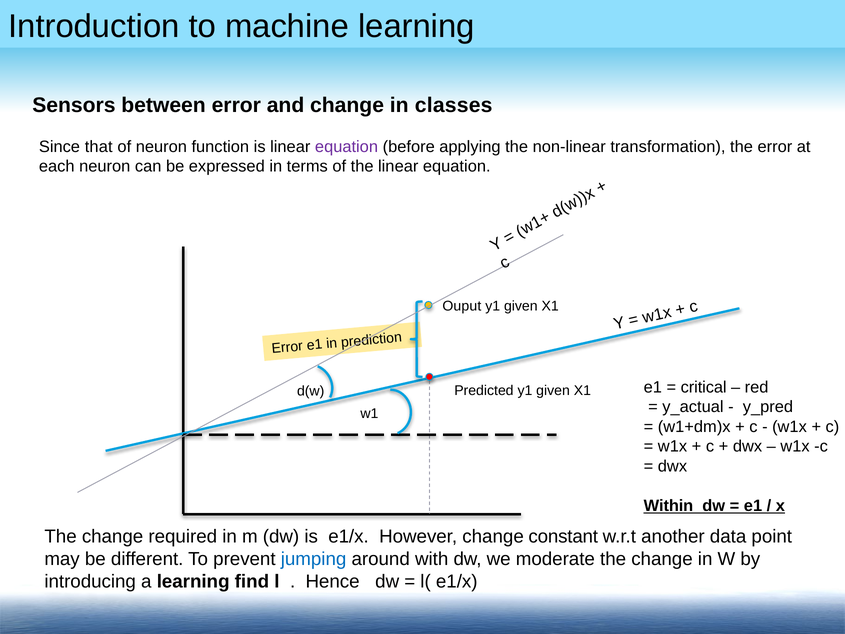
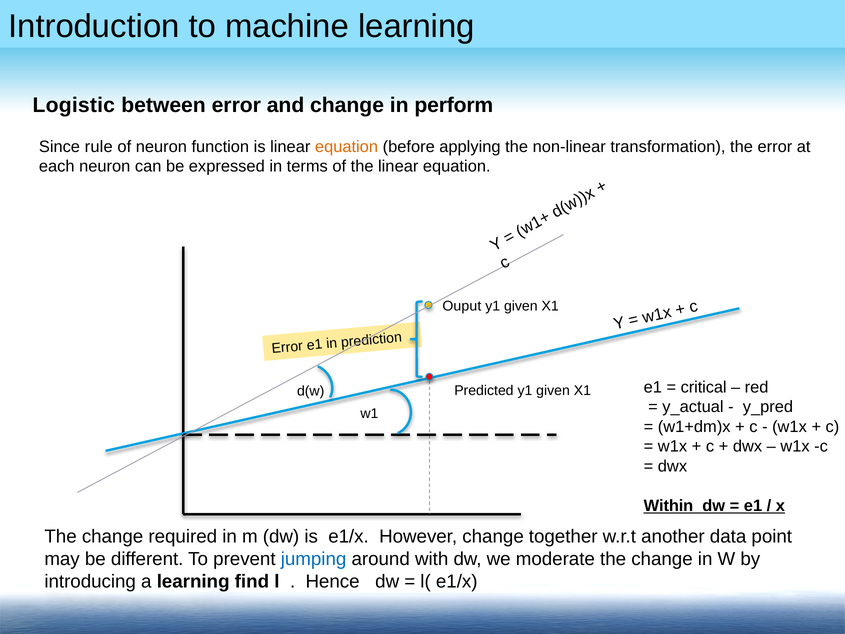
Sensors: Sensors -> Logistic
classes: classes -> perform
that: that -> rule
equation at (347, 147) colour: purple -> orange
constant: constant -> together
